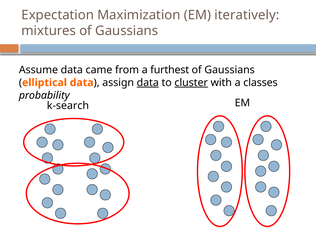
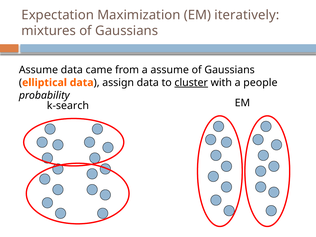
a furthest: furthest -> assume
data at (148, 83) underline: present -> none
classes: classes -> people
